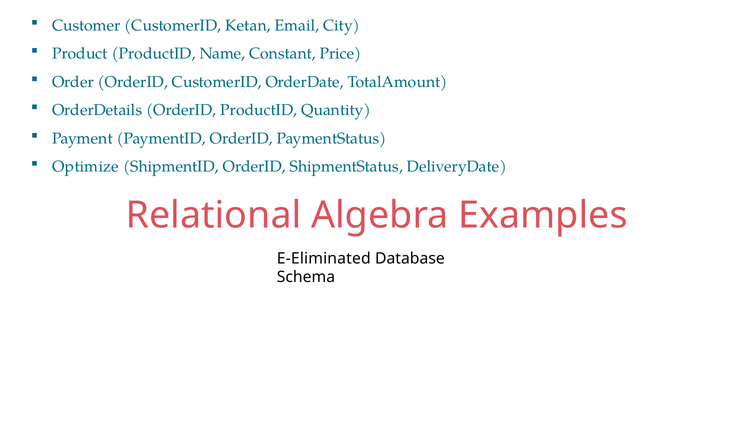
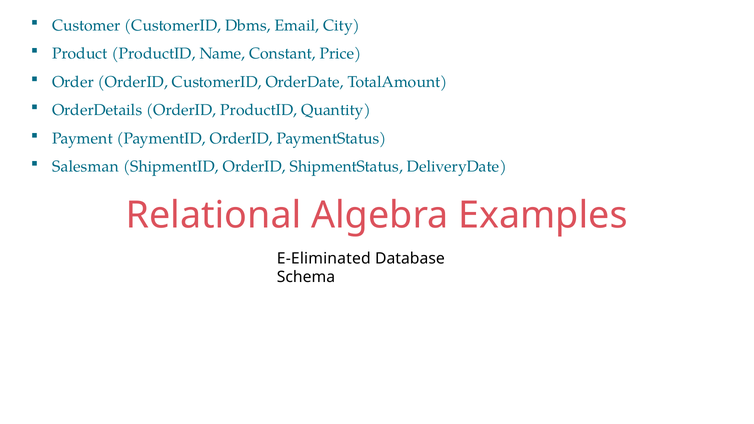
Ketan: Ketan -> Dbms
Optimize: Optimize -> Salesman
